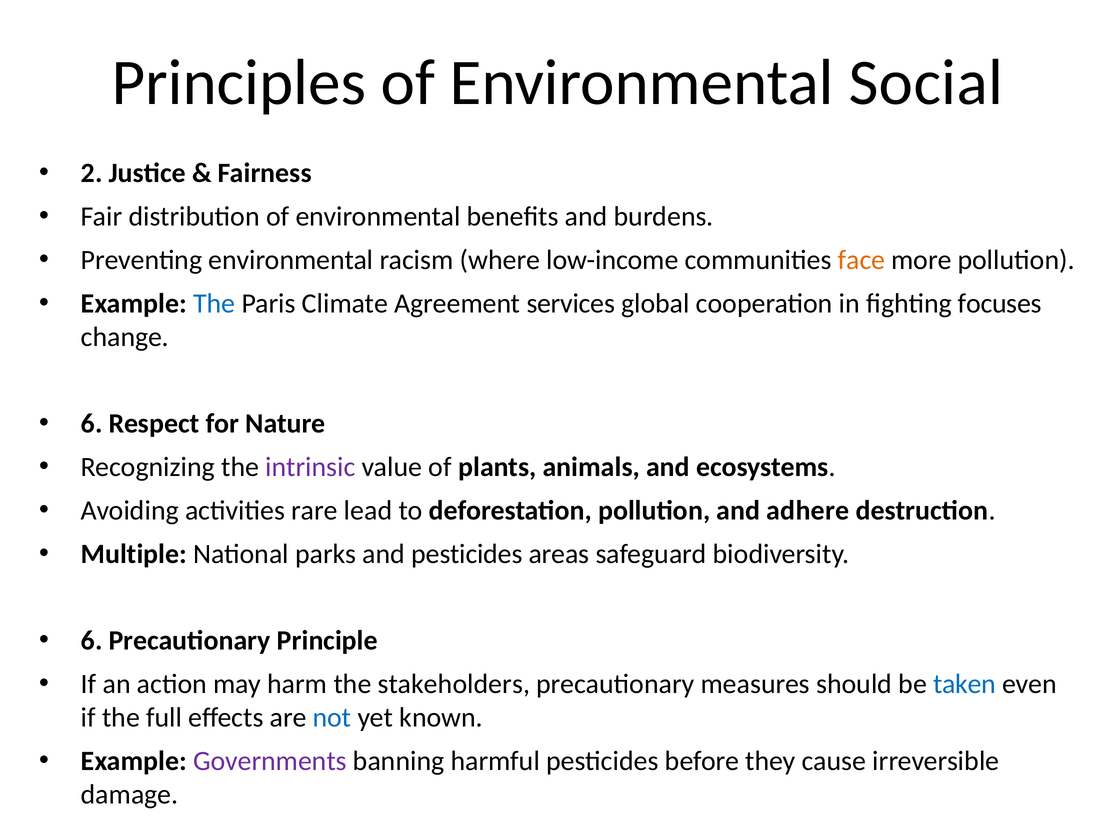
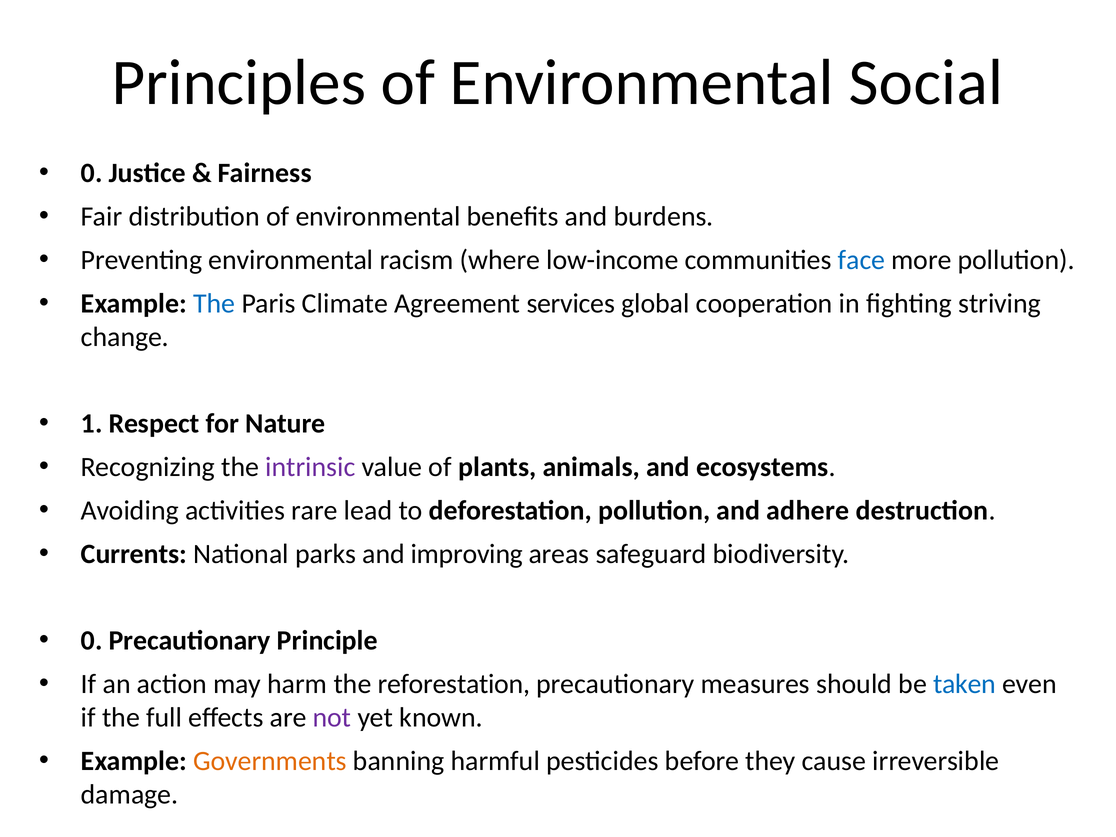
2 at (92, 173): 2 -> 0
face colour: orange -> blue
focuses: focuses -> striving
6 at (92, 424): 6 -> 1
Multiple: Multiple -> Currents
and pesticides: pesticides -> improving
6 at (92, 641): 6 -> 0
stakeholders: stakeholders -> reforestation
not colour: blue -> purple
Governments colour: purple -> orange
